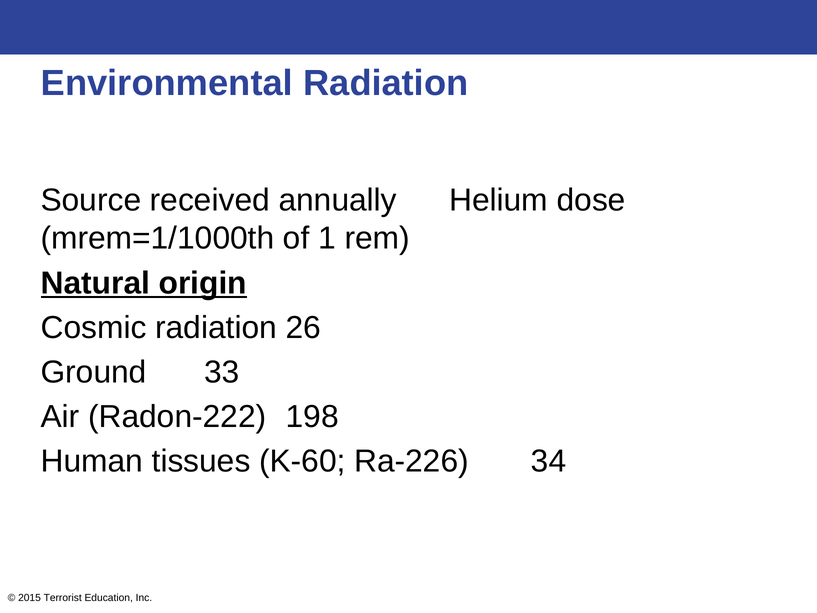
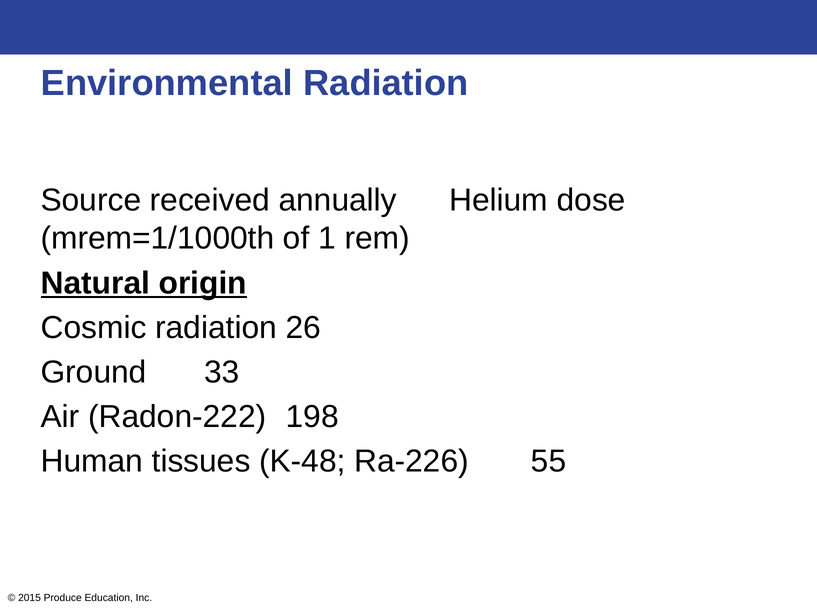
K-60: K-60 -> K-48
34: 34 -> 55
Terrorist: Terrorist -> Produce
